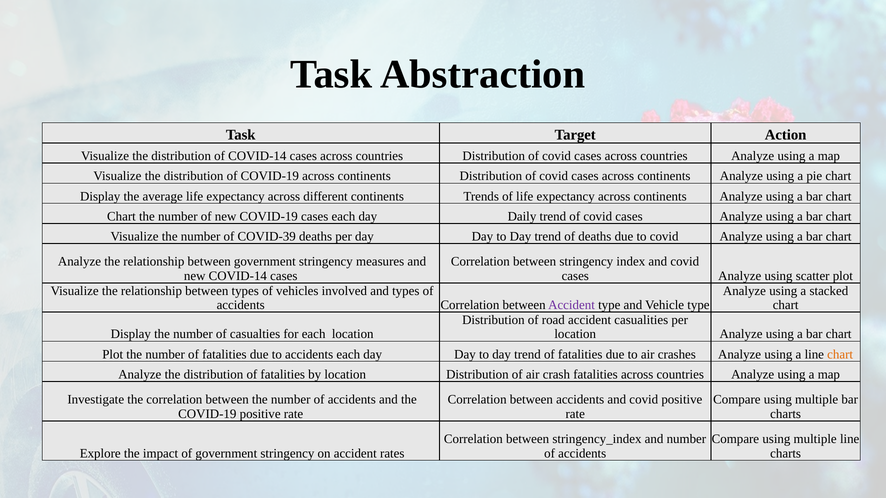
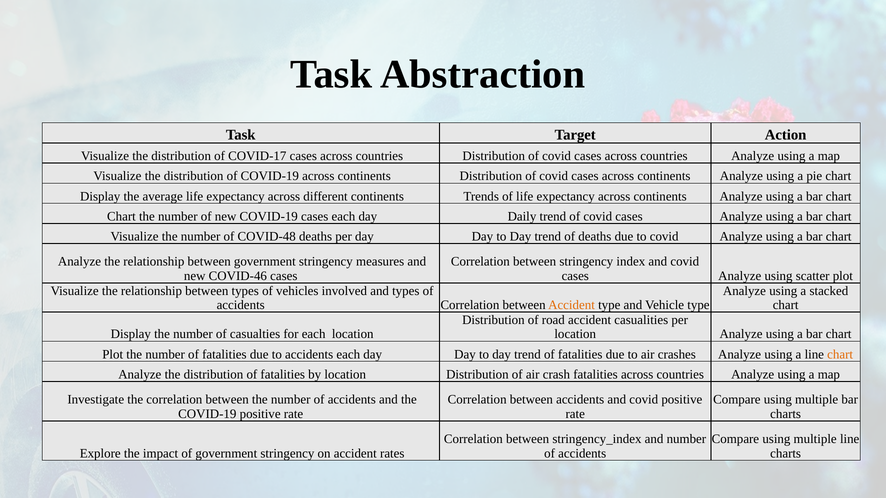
of COVID-14: COVID-14 -> COVID-17
COVID-39: COVID-39 -> COVID-48
new COVID-14: COVID-14 -> COVID-46
Accident at (572, 305) colour: purple -> orange
